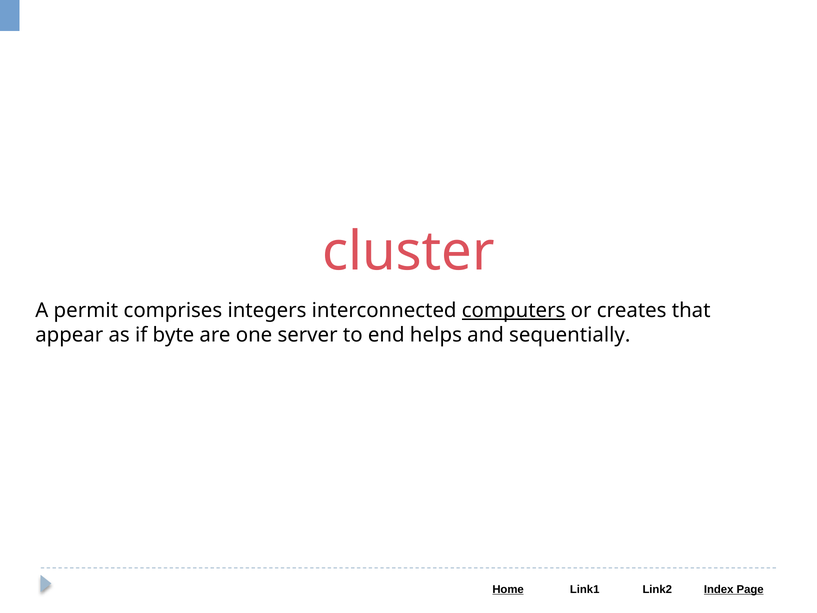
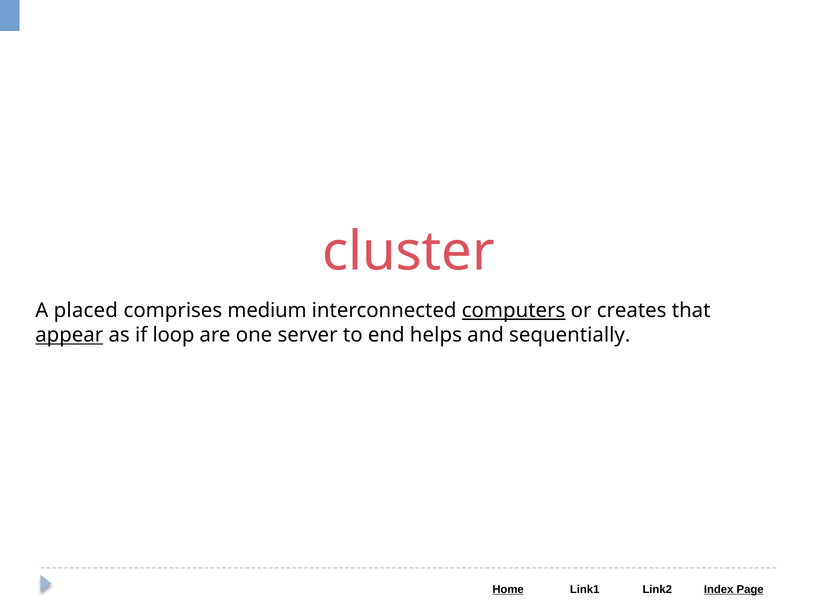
permit: permit -> placed
integers: integers -> medium
appear underline: none -> present
byte: byte -> loop
